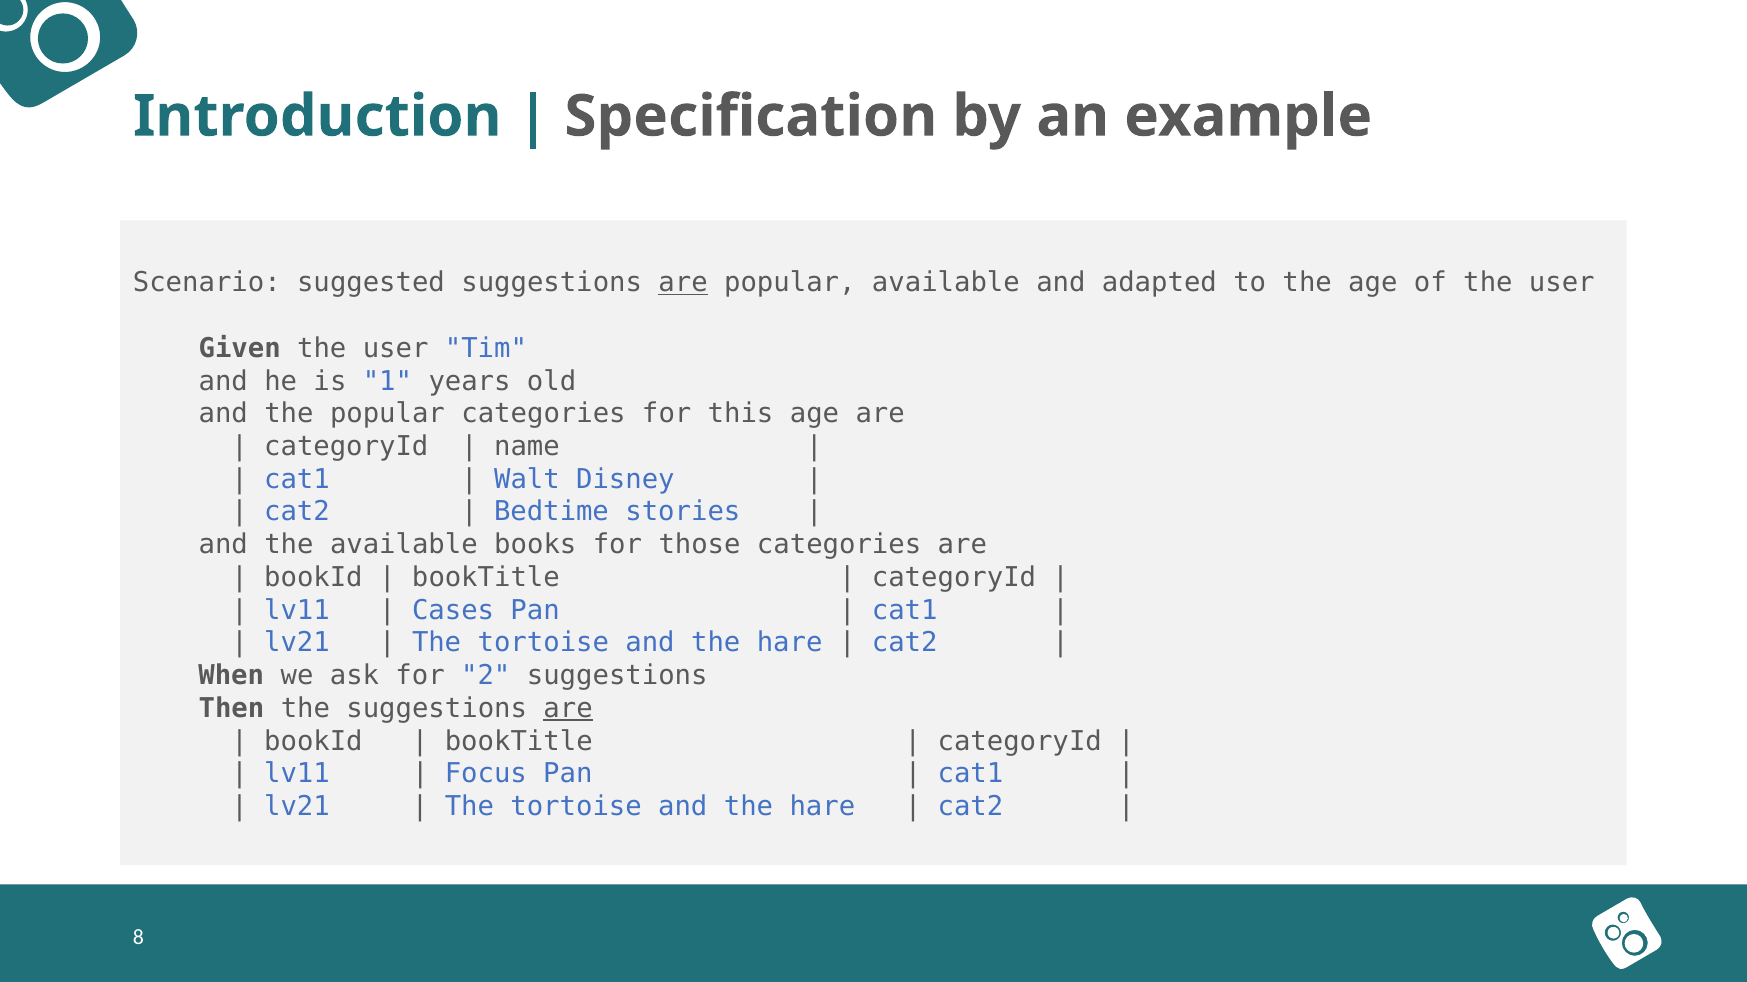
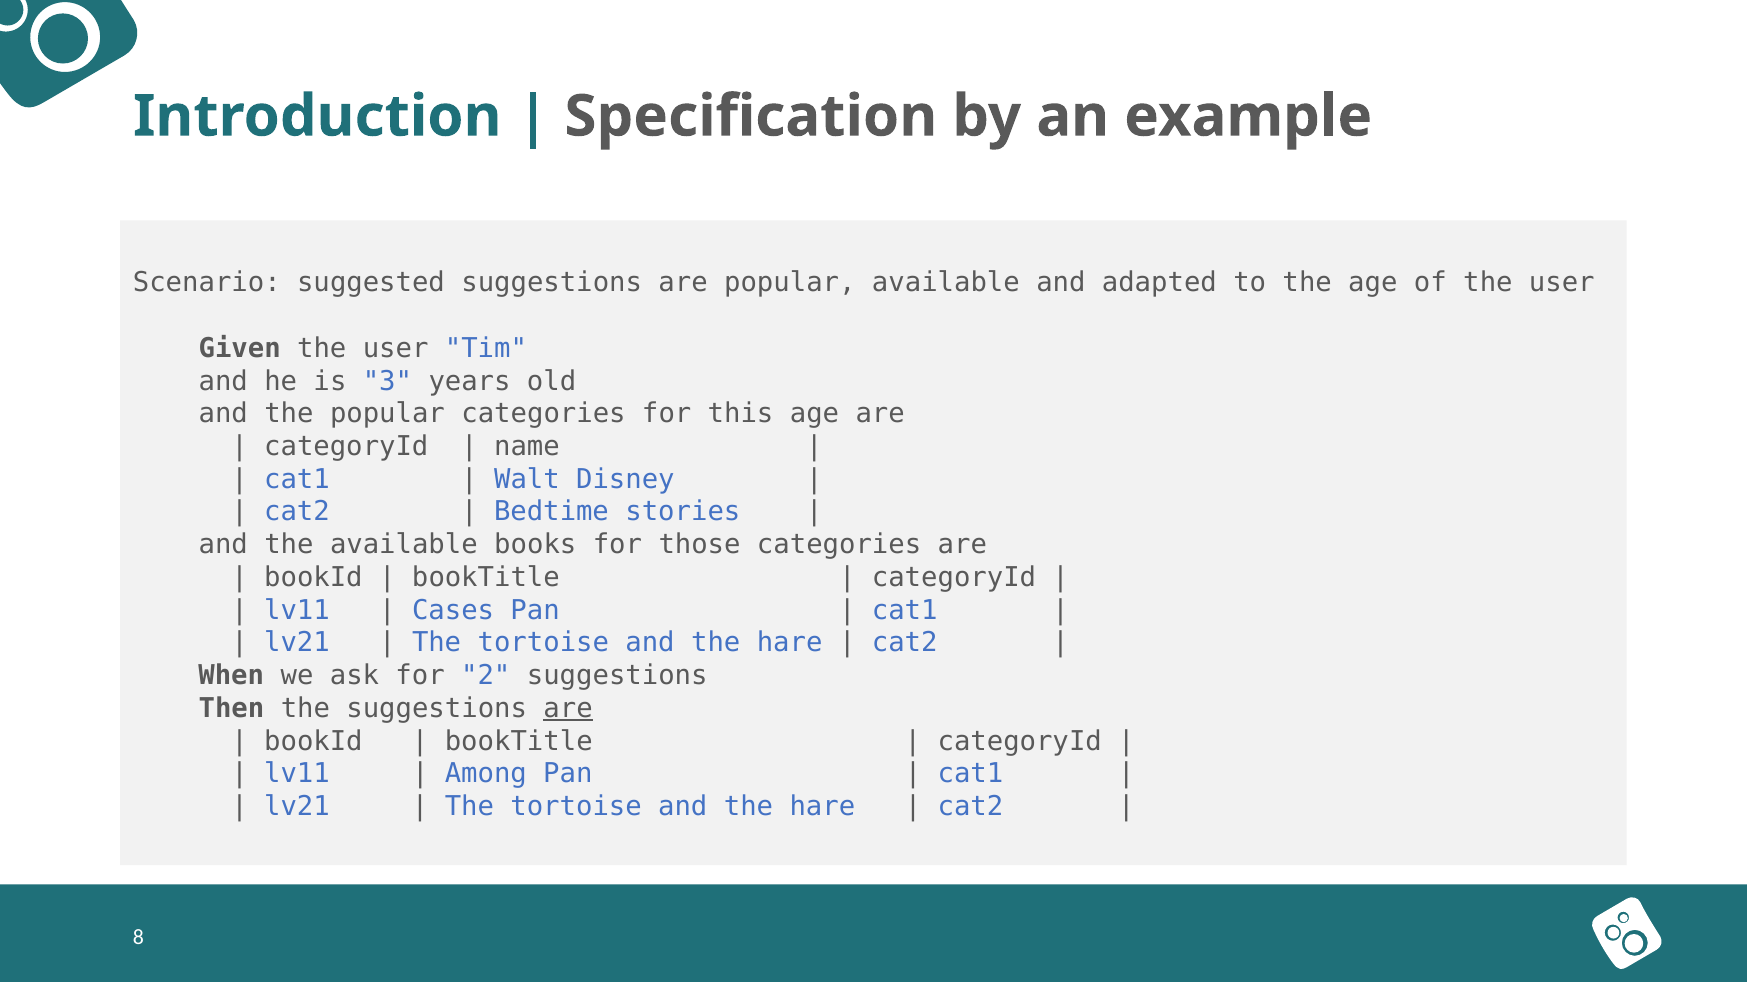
are at (683, 283) underline: present -> none
1: 1 -> 3
Focus: Focus -> Among
